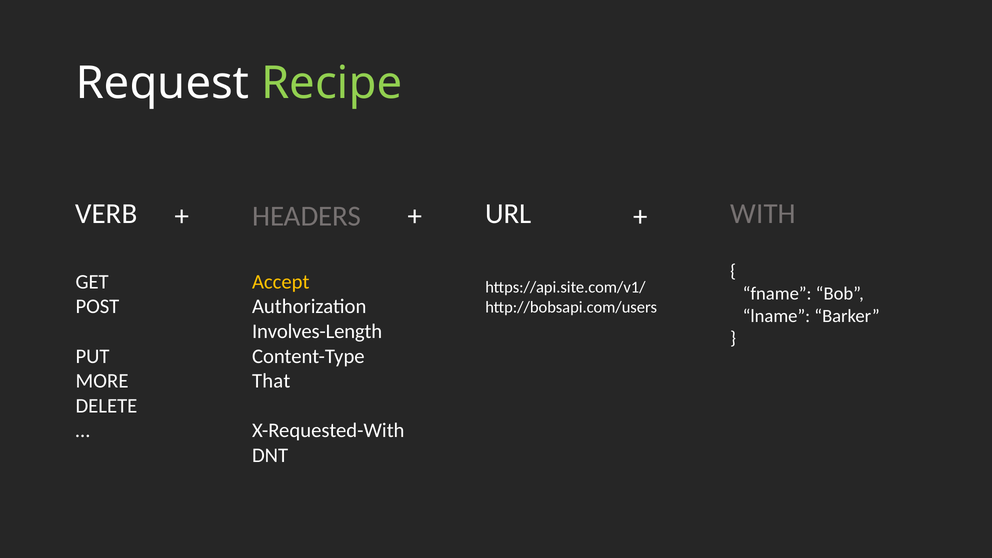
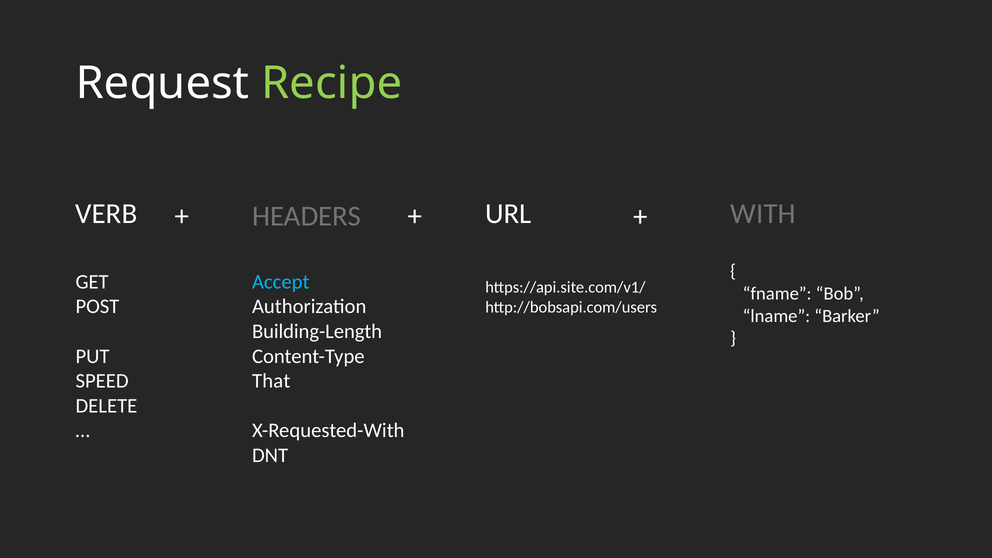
Accept colour: yellow -> light blue
Involves-Length: Involves-Length -> Building-Length
MORE: MORE -> SPEED
